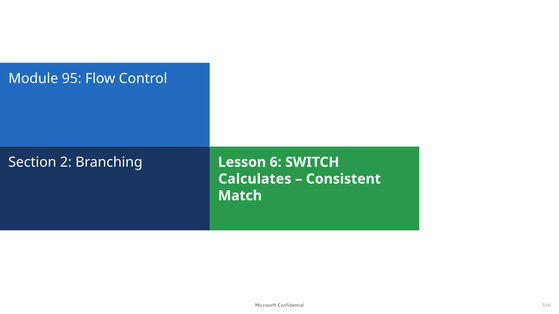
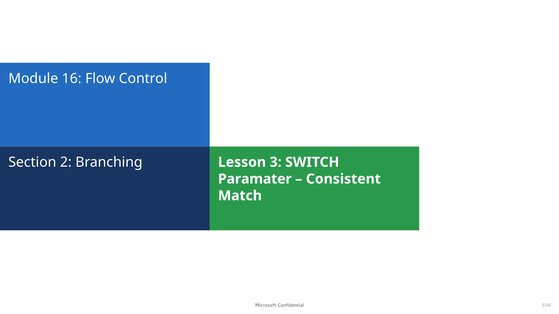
95: 95 -> 16
6: 6 -> 3
Calculates: Calculates -> Paramater
